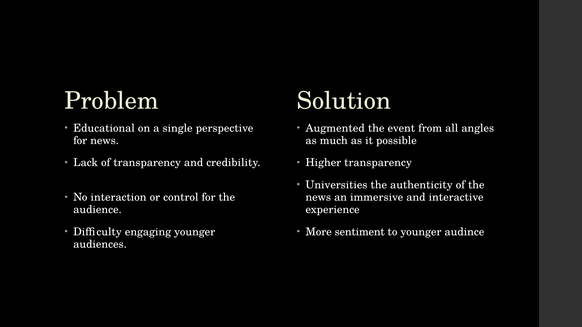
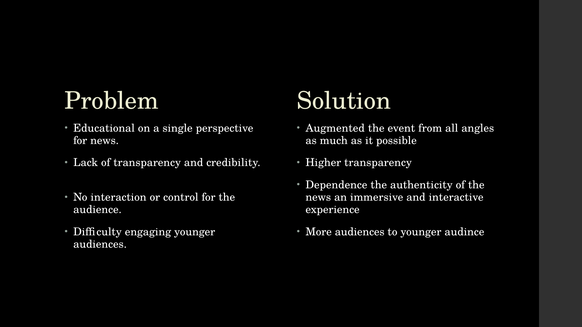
Universities: Universities -> Dependence
More sentiment: sentiment -> audiences
